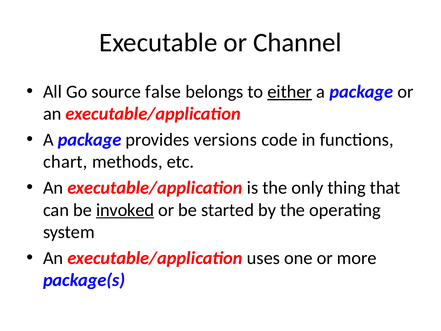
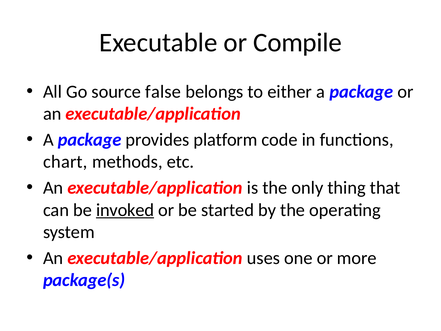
Channel: Channel -> Compile
either underline: present -> none
versions: versions -> platform
